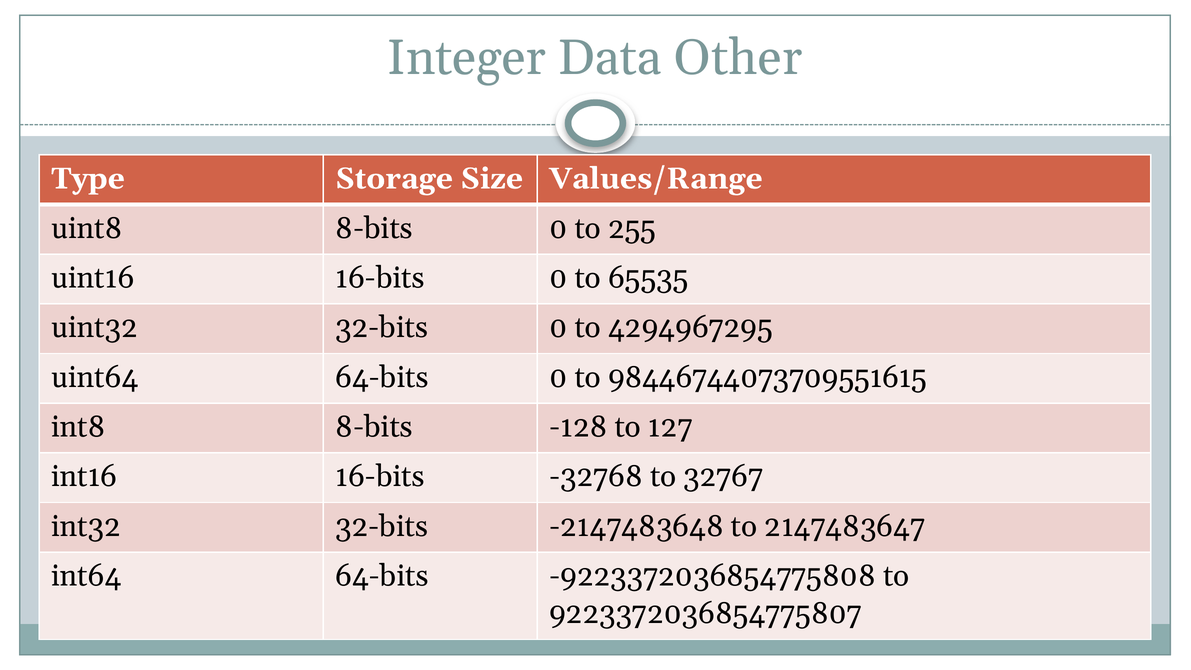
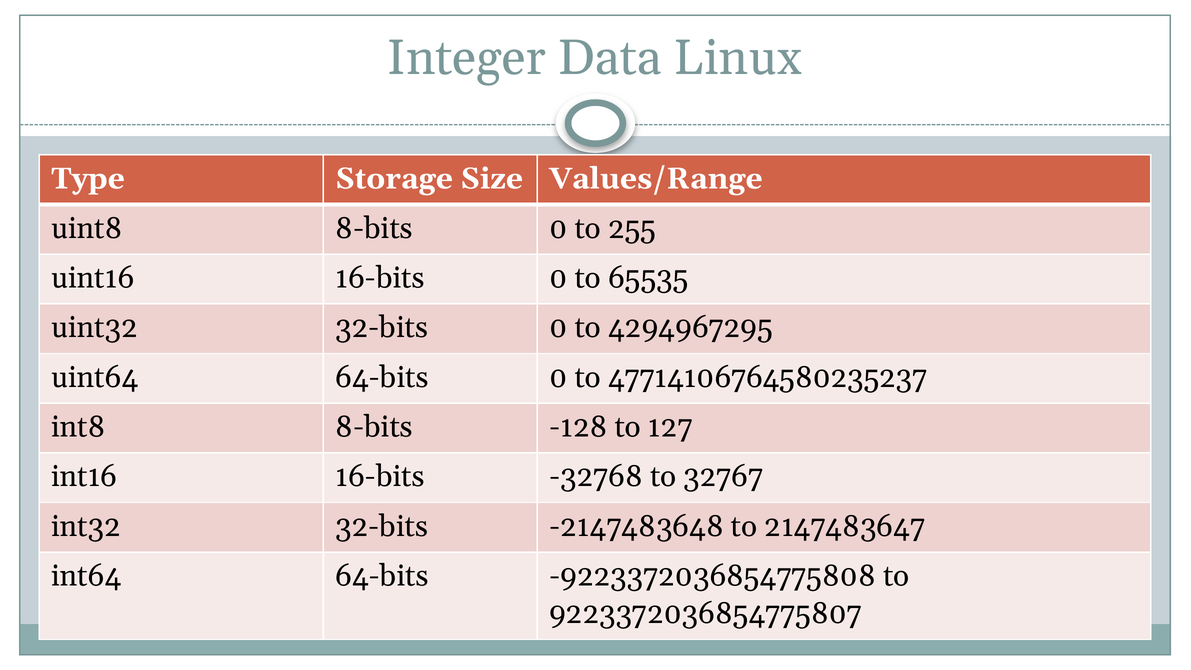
Other: Other -> Linux
98446744073709551615: 98446744073709551615 -> 47714106764580235237
